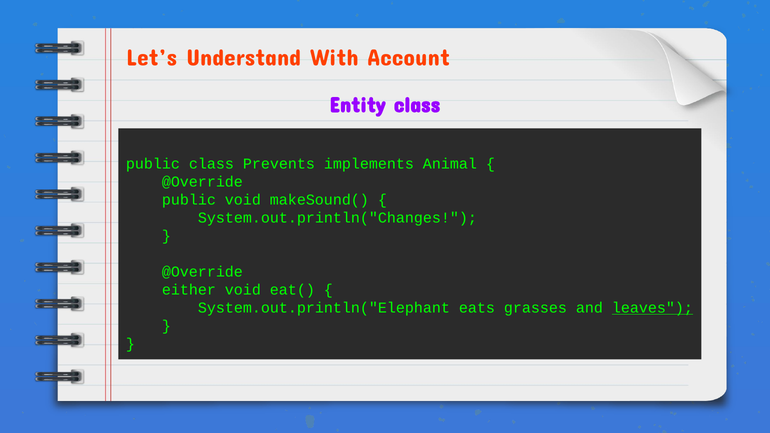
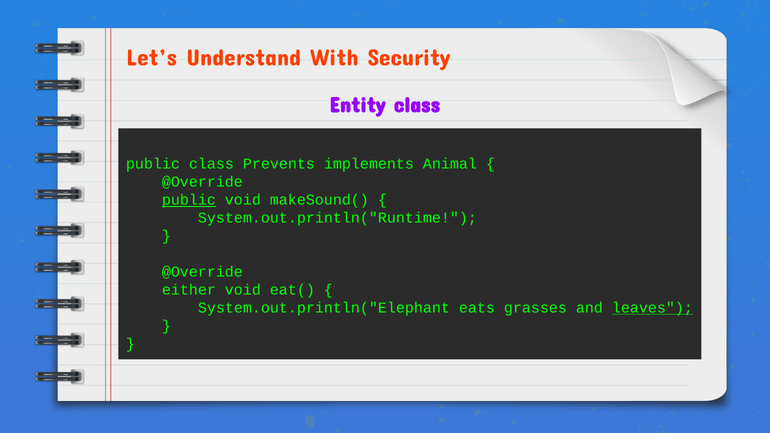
Account: Account -> Security
public at (189, 200) underline: none -> present
System.out.println("Changes: System.out.println("Changes -> System.out.println("Runtime
